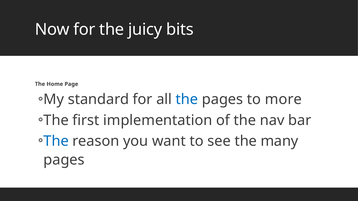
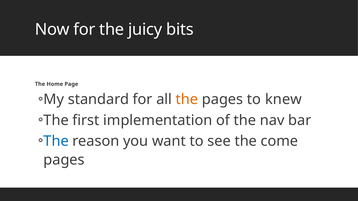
the at (187, 100) colour: blue -> orange
more: more -> knew
many: many -> come
